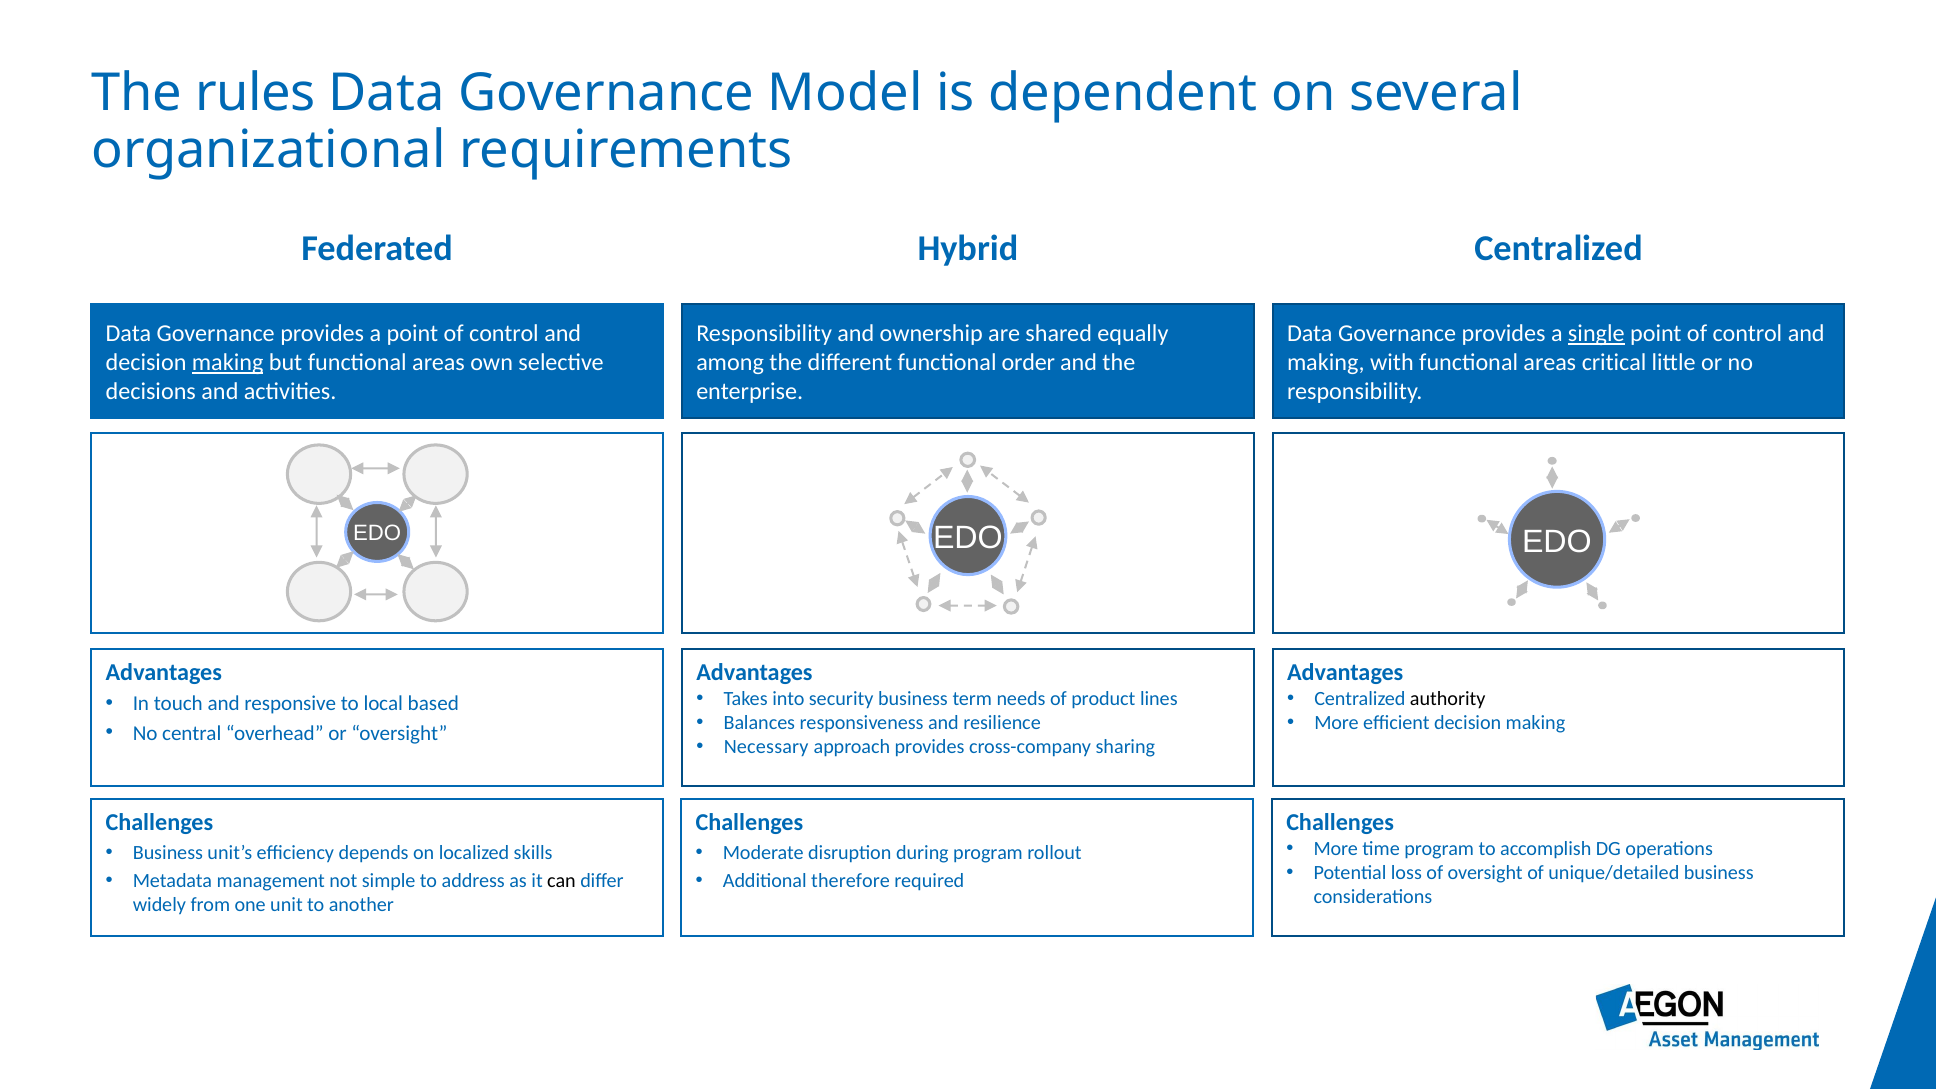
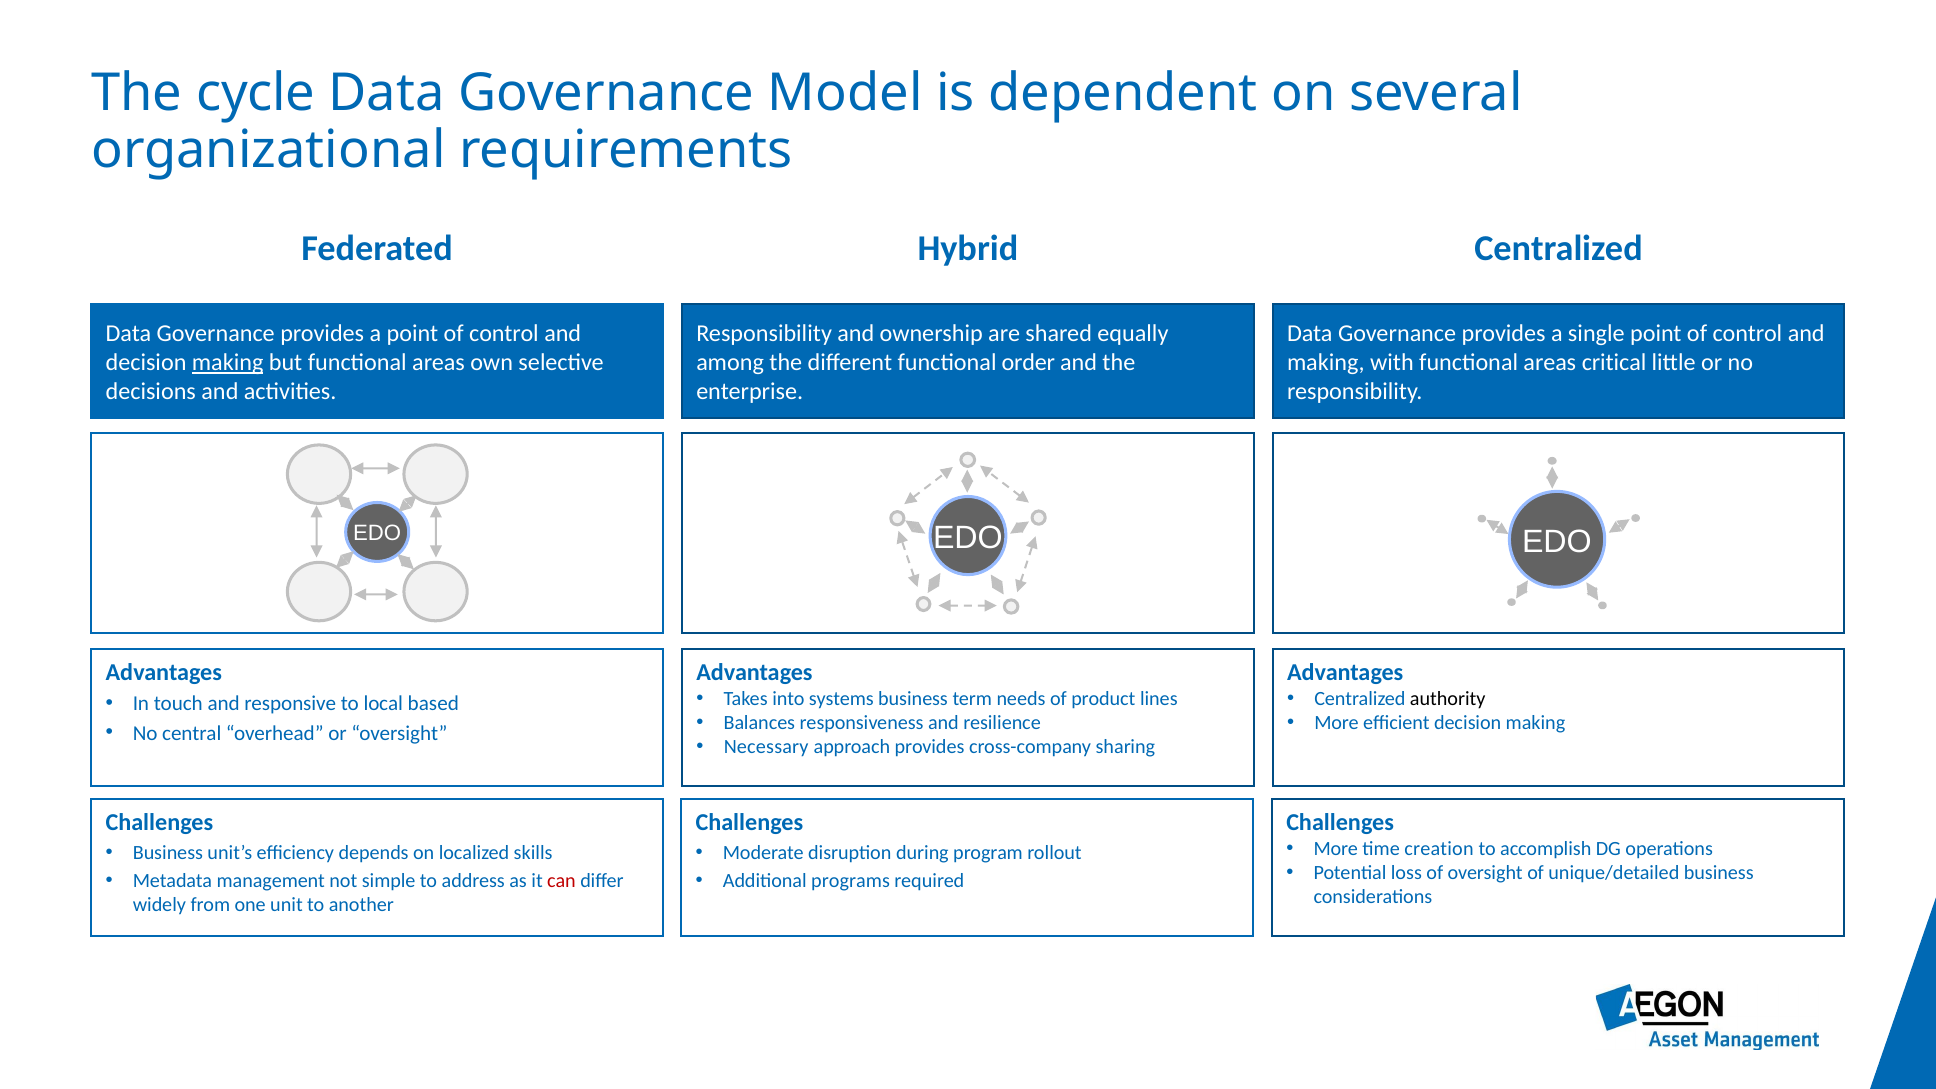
rules: rules -> cycle
single underline: present -> none
security: security -> systems
time program: program -> creation
can colour: black -> red
therefore: therefore -> programs
